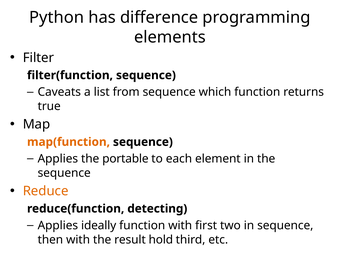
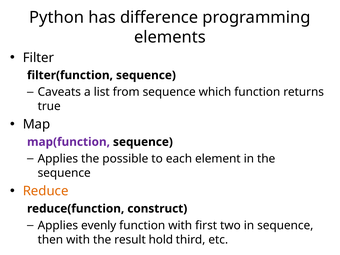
map(function colour: orange -> purple
portable: portable -> possible
detecting: detecting -> construct
ideally: ideally -> evenly
